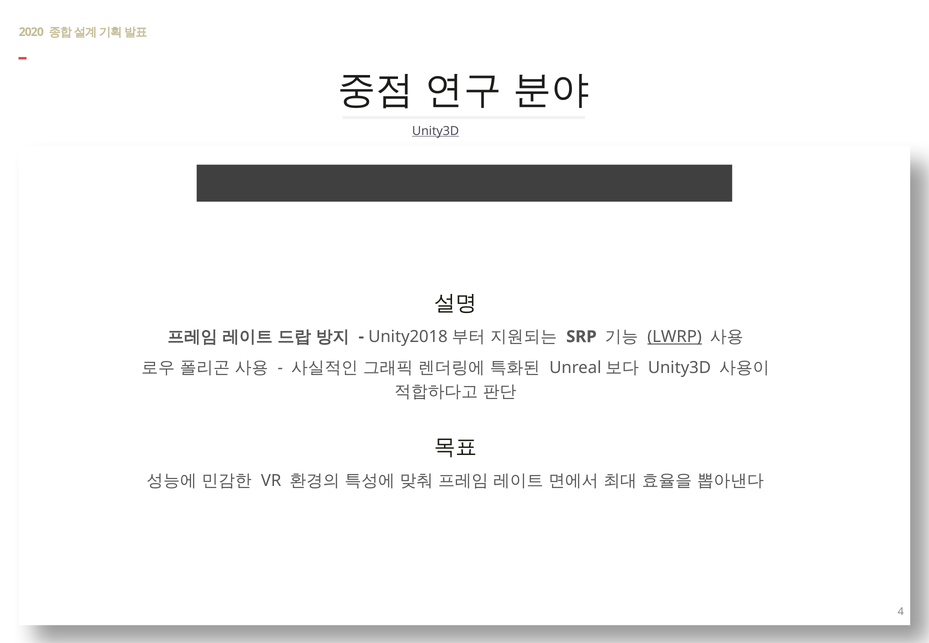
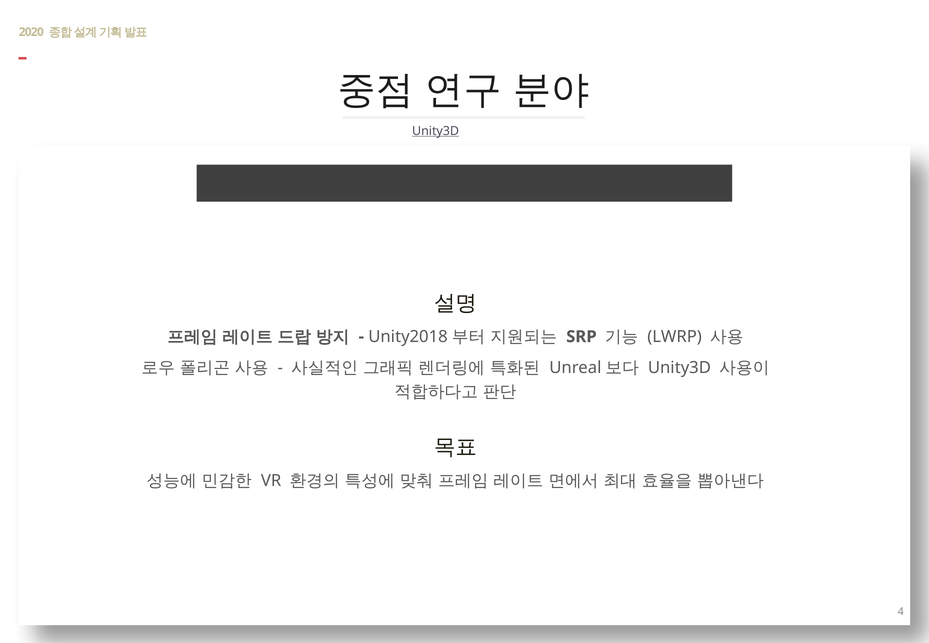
LWRP underline: present -> none
